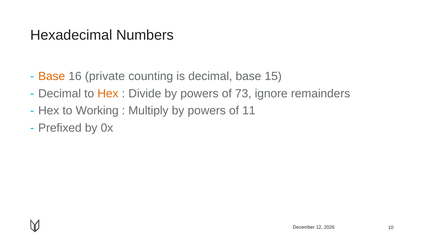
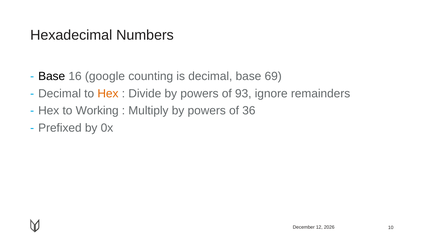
Base at (52, 76) colour: orange -> black
private: private -> google
15: 15 -> 69
73: 73 -> 93
11: 11 -> 36
